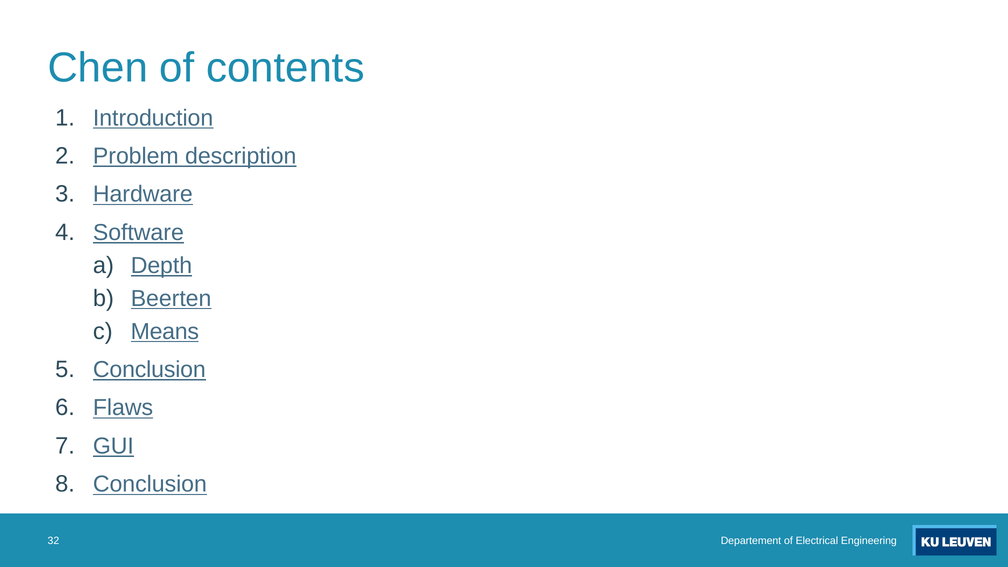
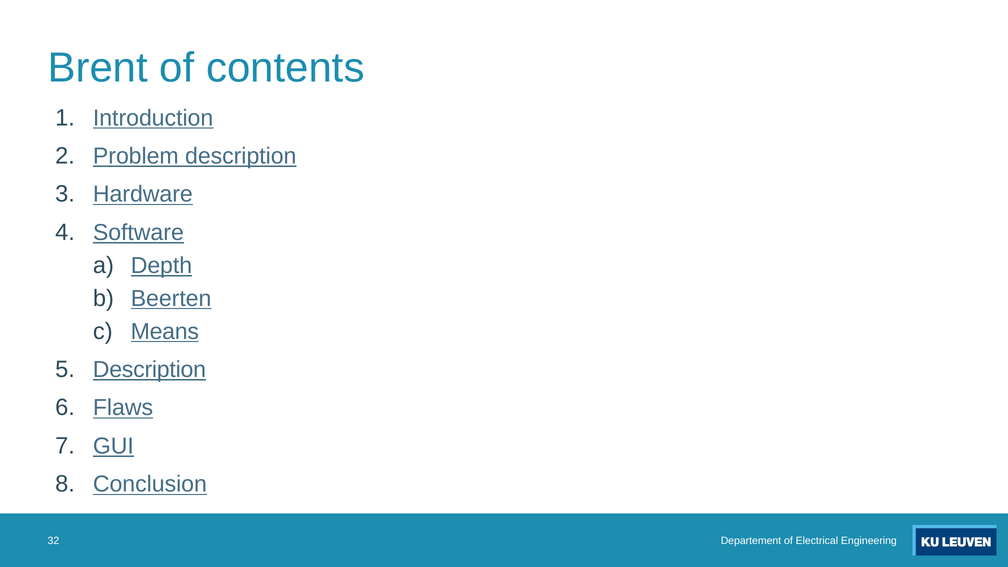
Chen: Chen -> Brent
Conclusion at (149, 370): Conclusion -> Description
